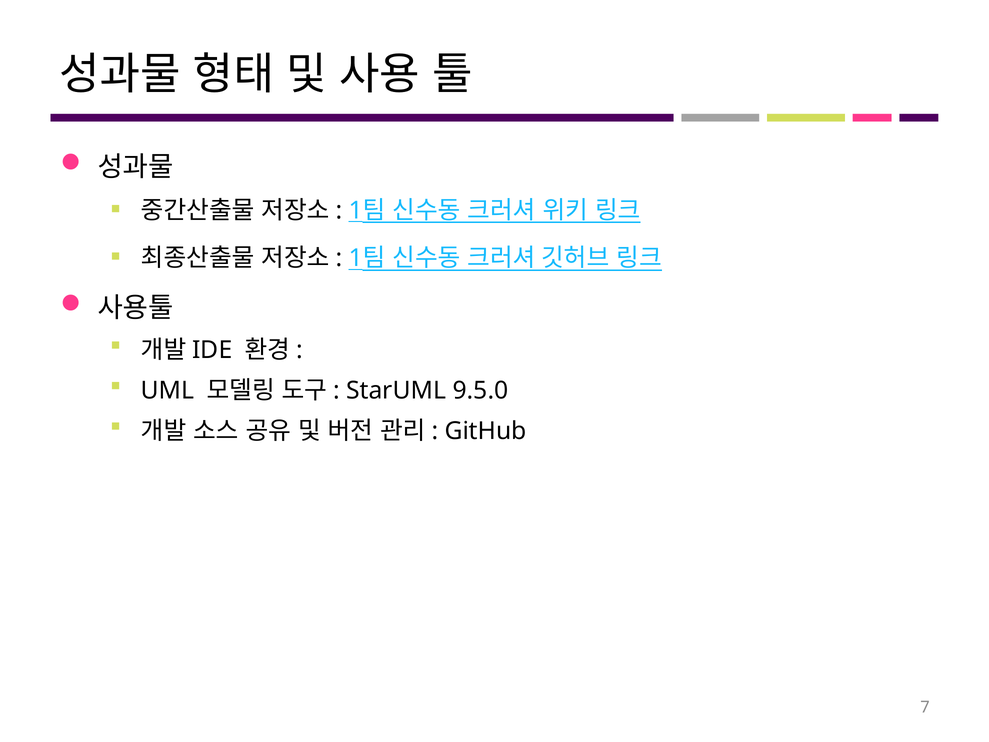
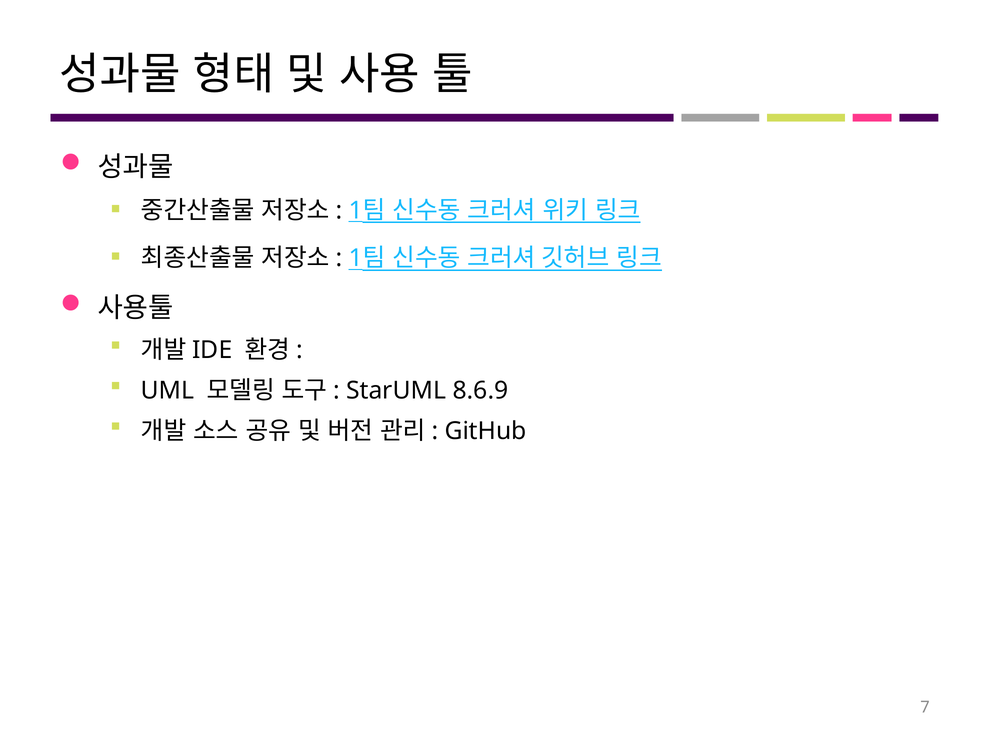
9.5.0: 9.5.0 -> 8.6.9
